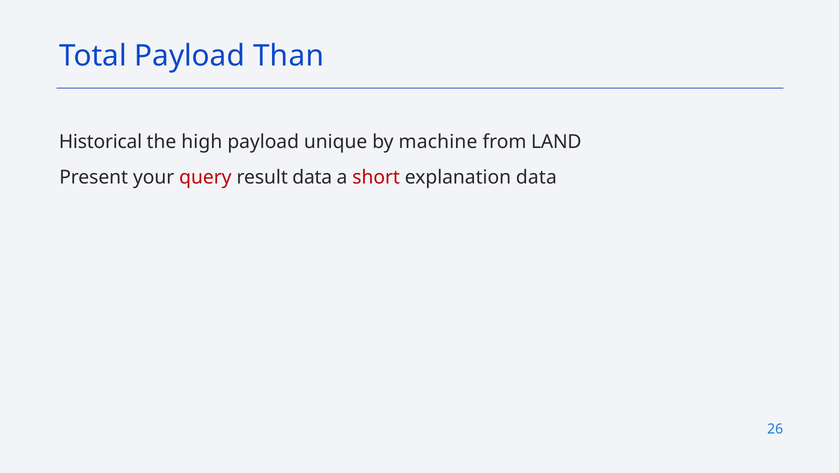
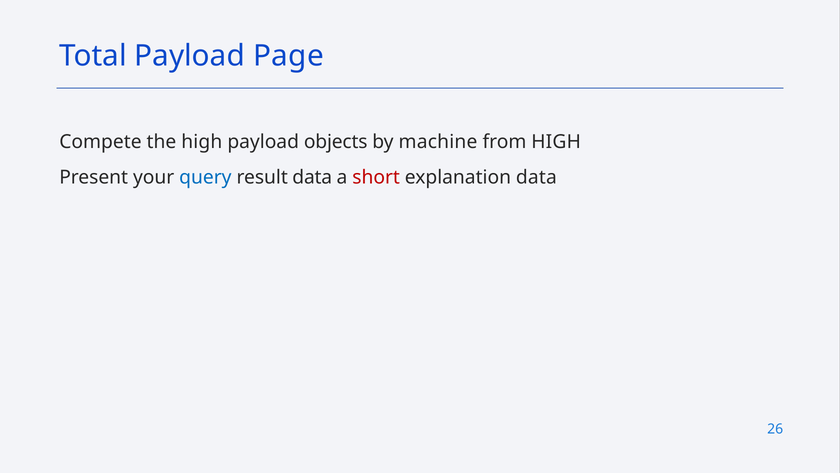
Than: Than -> Page
Historical: Historical -> Compete
unique: unique -> objects
from LAND: LAND -> HIGH
query colour: red -> blue
